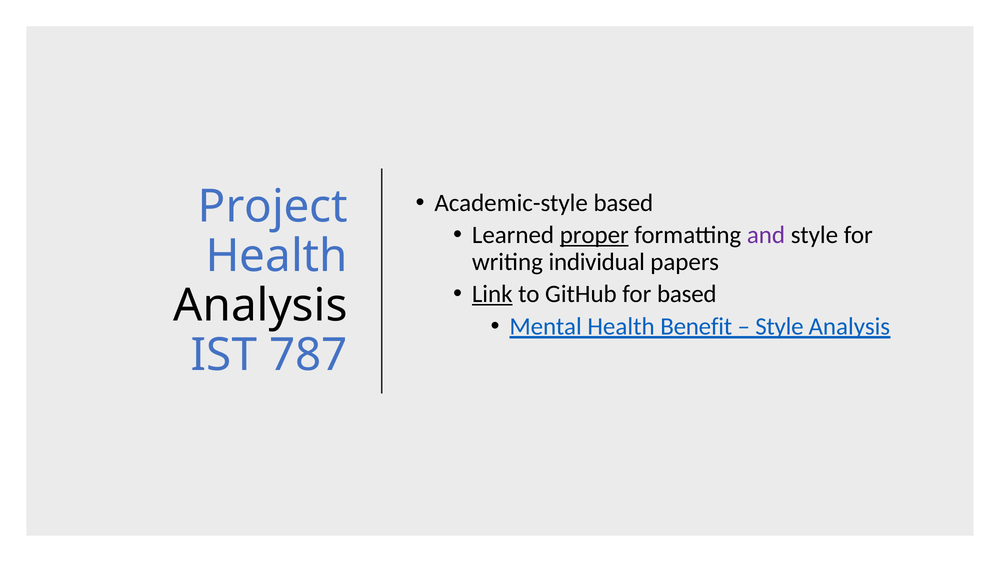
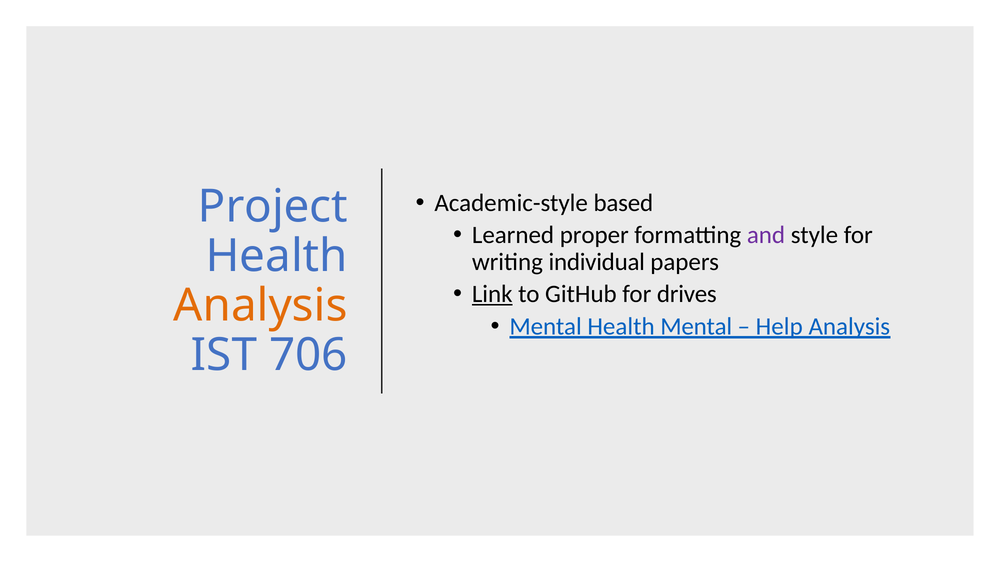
proper underline: present -> none
for based: based -> drives
Analysis at (261, 306) colour: black -> orange
Health Benefit: Benefit -> Mental
Style at (779, 327): Style -> Help
787: 787 -> 706
